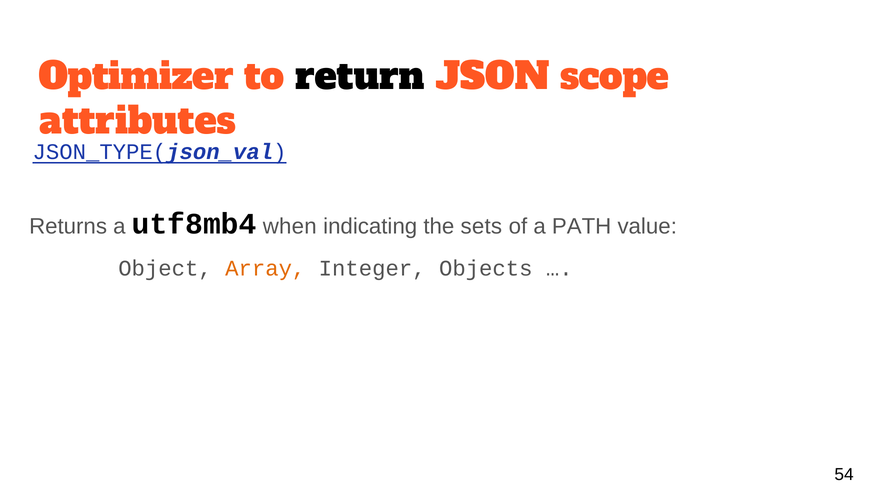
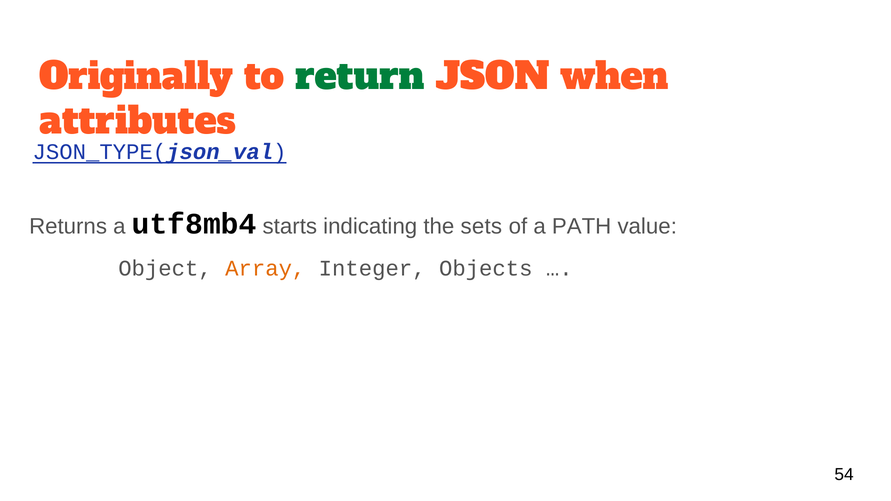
Optimizer: Optimizer -> Originally
return colour: black -> green
scope: scope -> when
when: when -> starts
